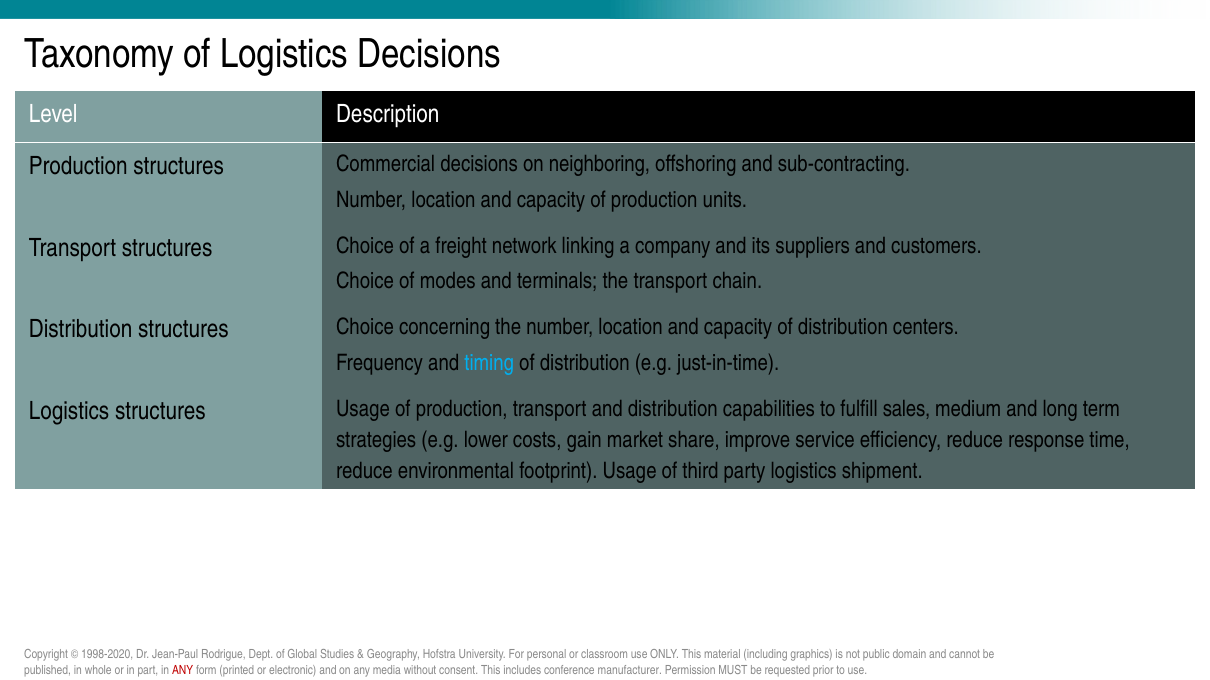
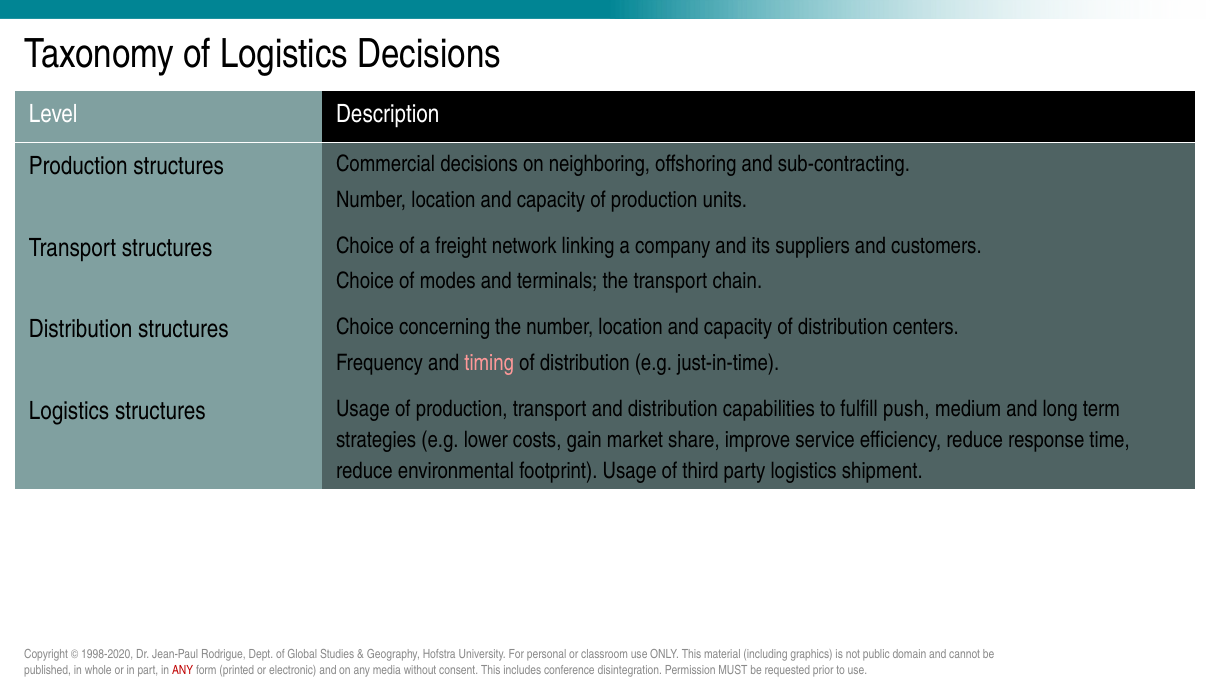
timing colour: light blue -> pink
sales: sales -> push
manufacturer: manufacturer -> disintegration
